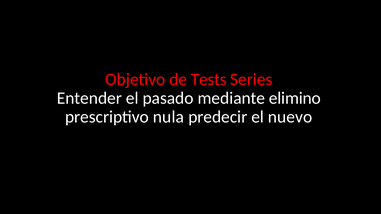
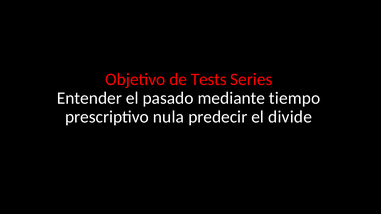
elimino: elimino -> tiempo
nuevo: nuevo -> divide
